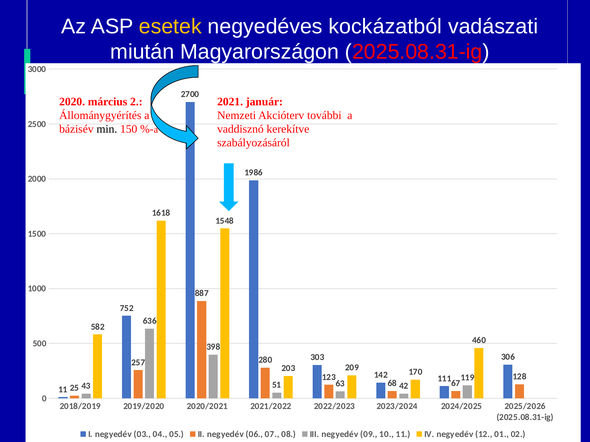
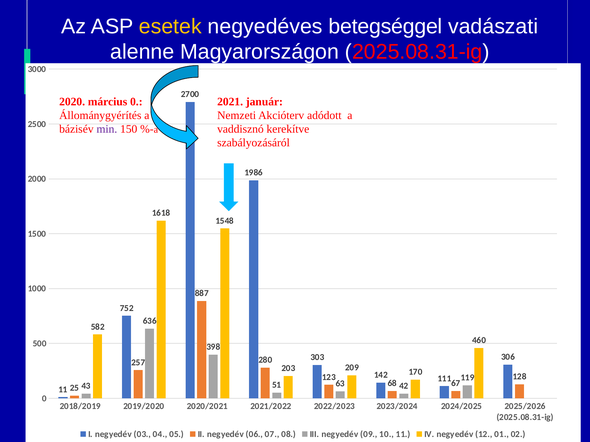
kockázatból: kockázatból -> betegséggel
miután: miután -> alenne
március 2: 2 -> 0
további: további -> adódott
min colour: black -> purple
